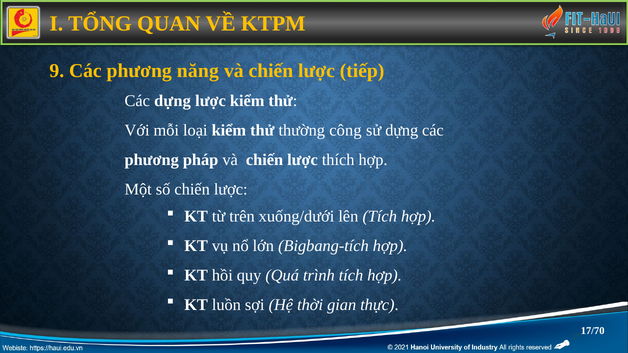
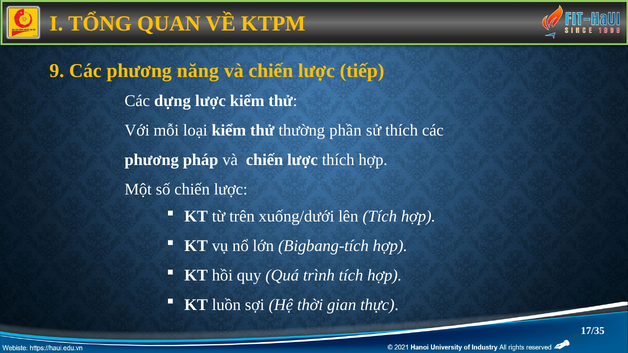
công: công -> phần
sử dựng: dựng -> thích
17/70: 17/70 -> 17/35
